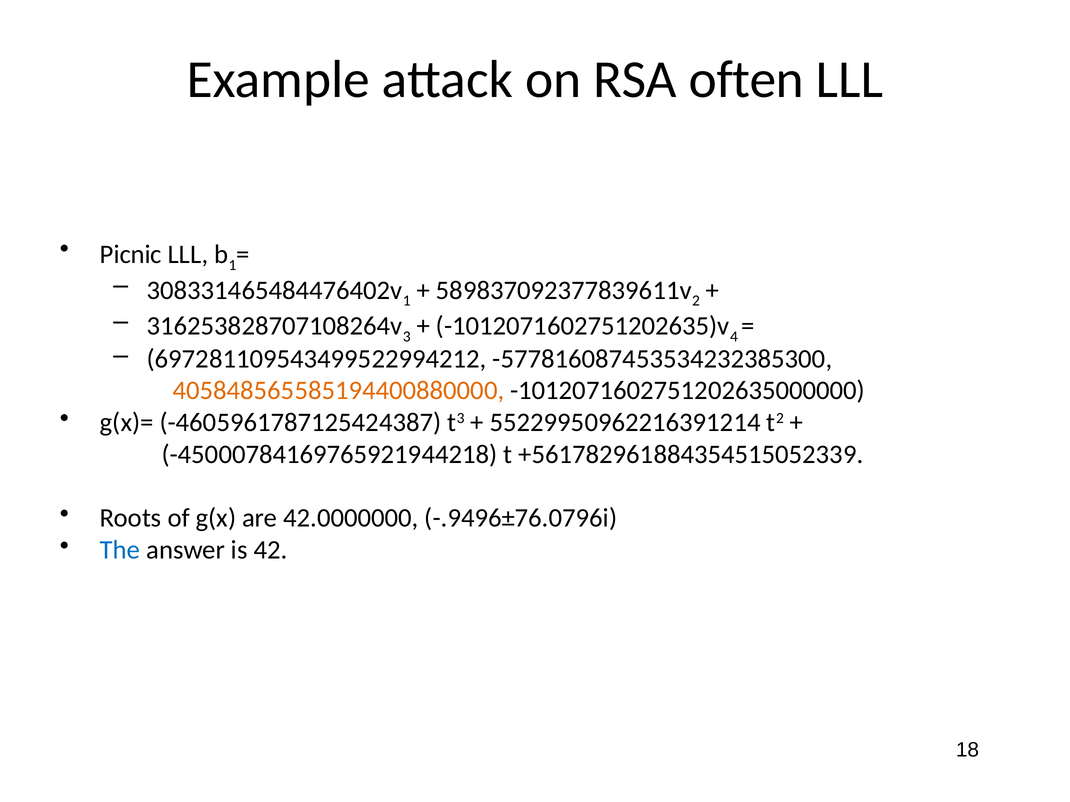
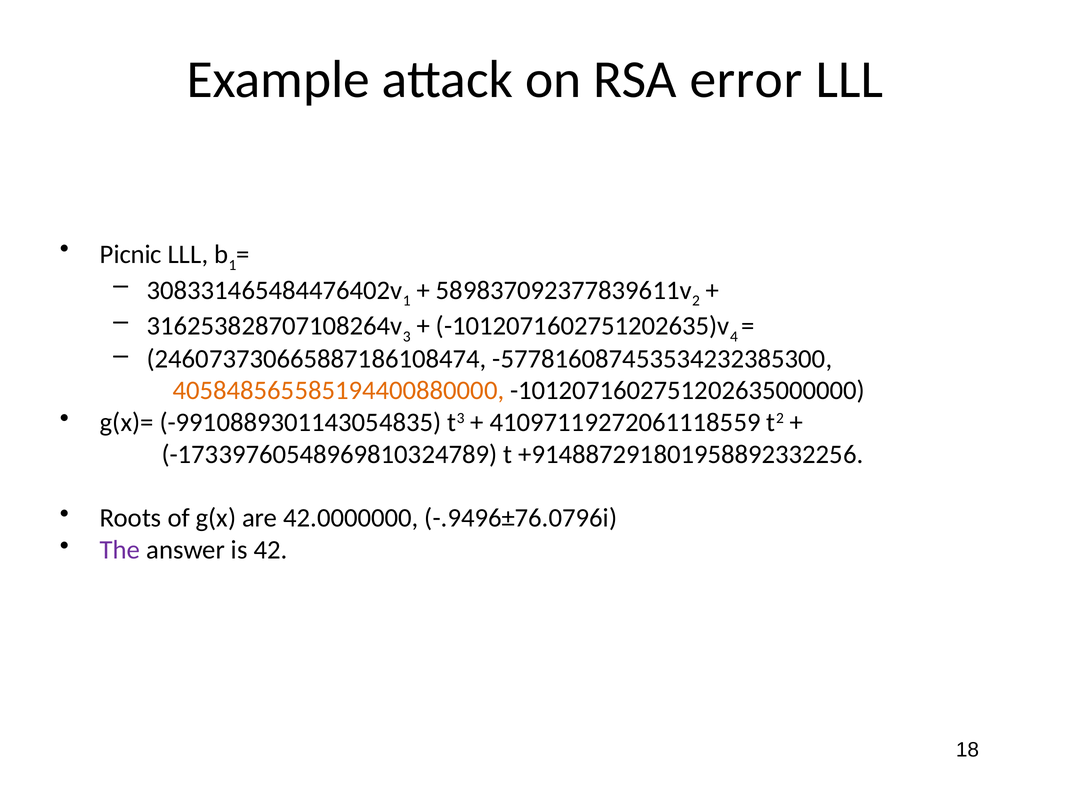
often: often -> error
697281109543499522994212: 697281109543499522994212 -> 246073730665887186108474
-4605961787125424387: -4605961787125424387 -> -9910889301143054835
55229950962216391214: 55229950962216391214 -> 41097119272061118559
-45000784169765921944218: -45000784169765921944218 -> -17339760548969810324789
+561782961884354515052339: +561782961884354515052339 -> +914887291801958892332256
The colour: blue -> purple
